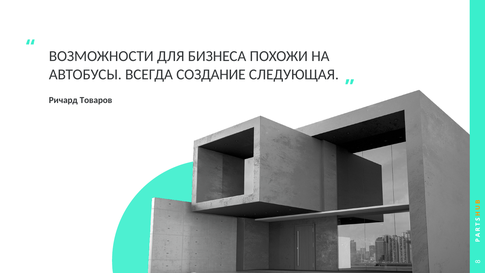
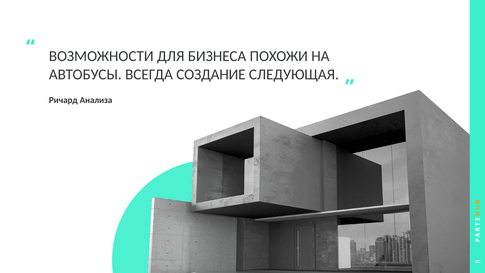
Товаров: Товаров -> Анализа
